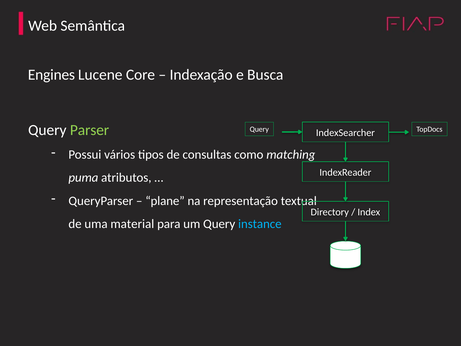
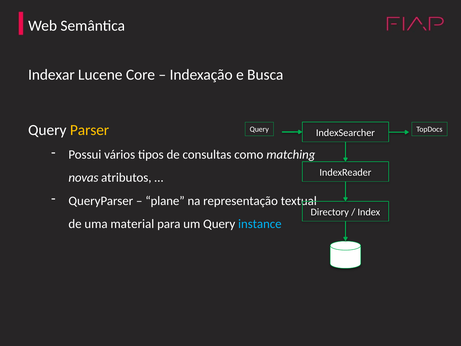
Engines: Engines -> Indexar
Parser colour: light green -> yellow
puma: puma -> novas
